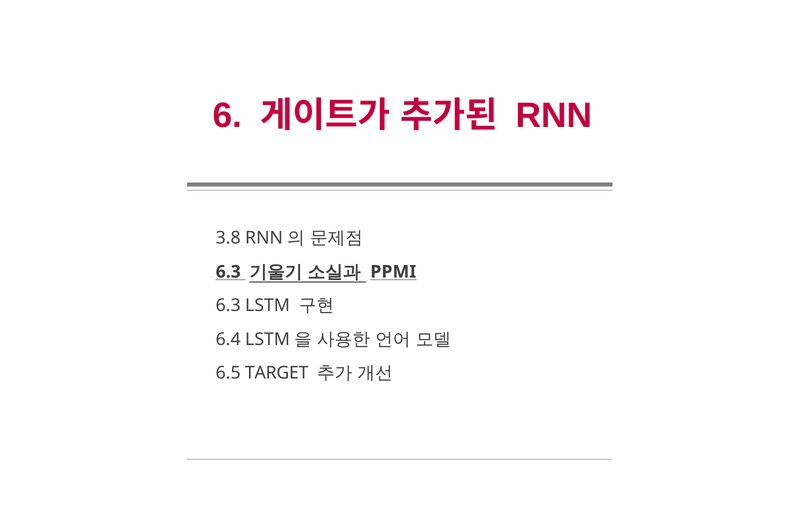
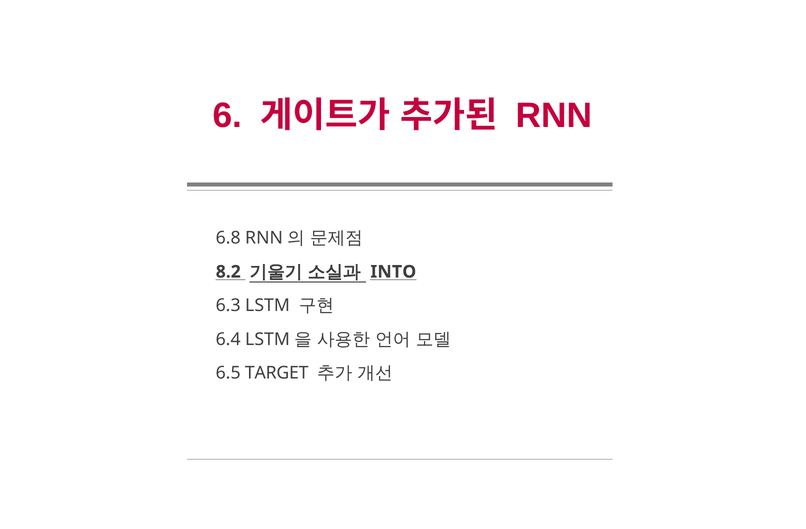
3.8: 3.8 -> 6.8
6.3 at (228, 272): 6.3 -> 8.2
PPMI: PPMI -> INTO
